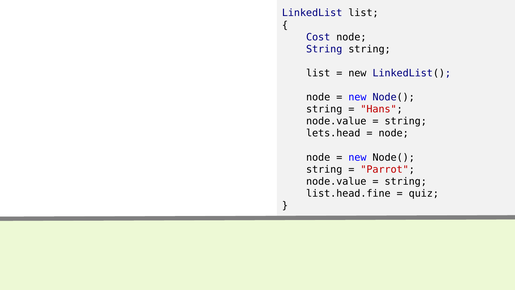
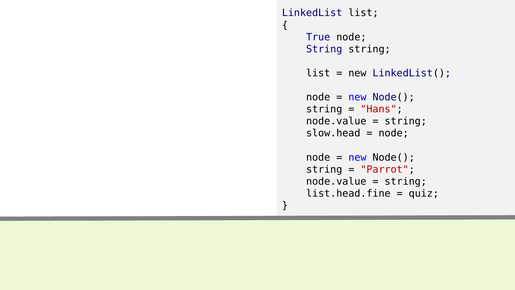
Cost: Cost -> True
lets.head: lets.head -> slow.head
